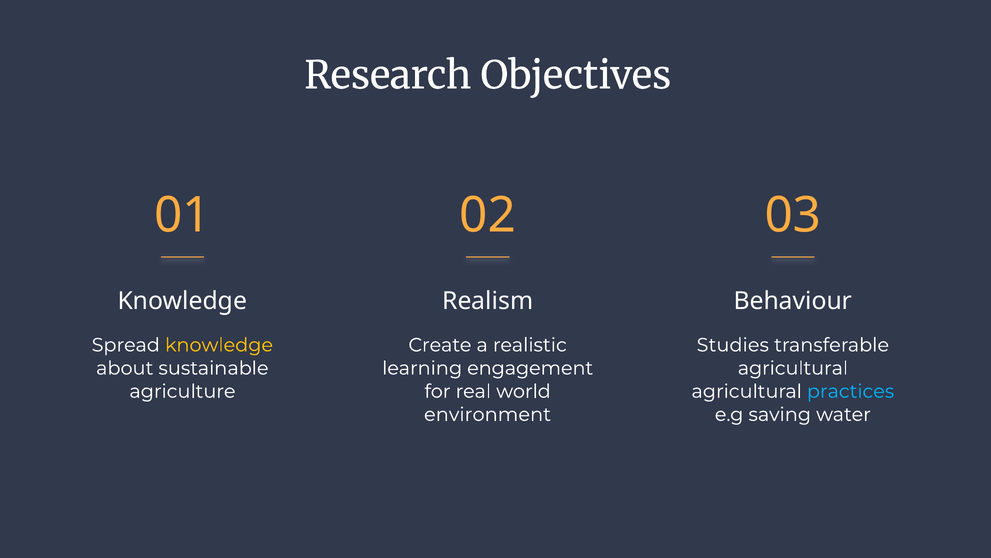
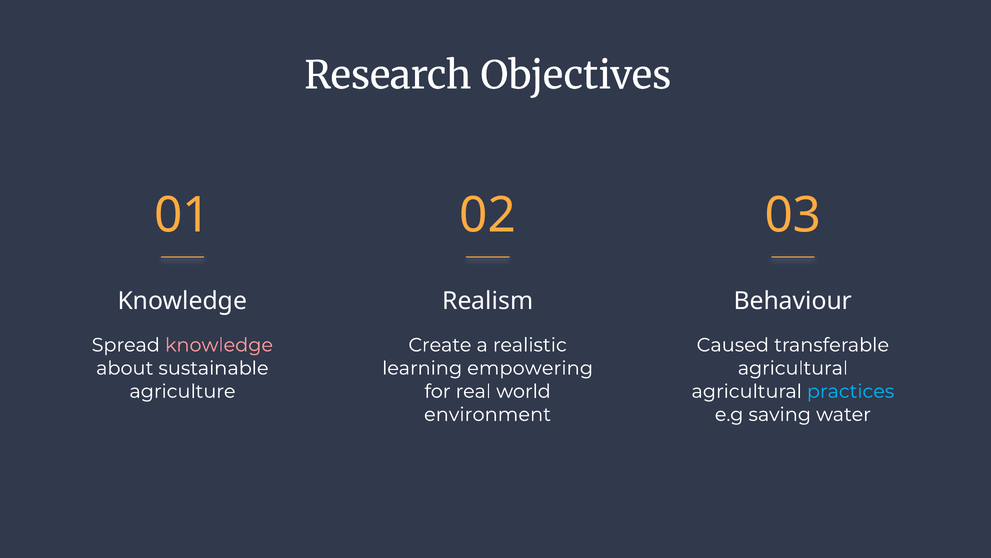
knowledge at (219, 345) colour: yellow -> pink
Studies: Studies -> Caused
engagement: engagement -> empowering
